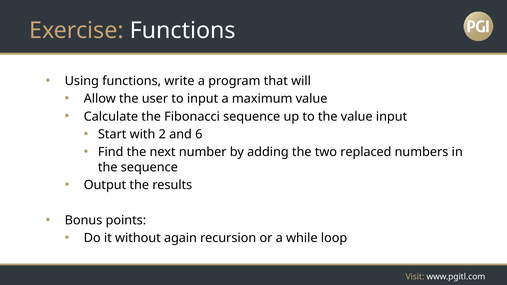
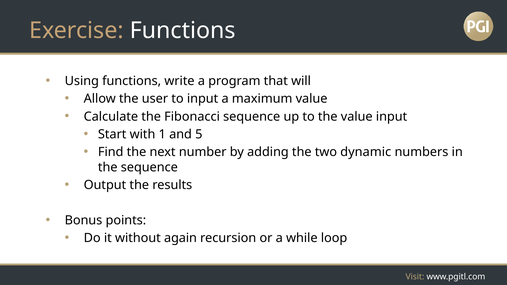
2: 2 -> 1
6: 6 -> 5
replaced: replaced -> dynamic
